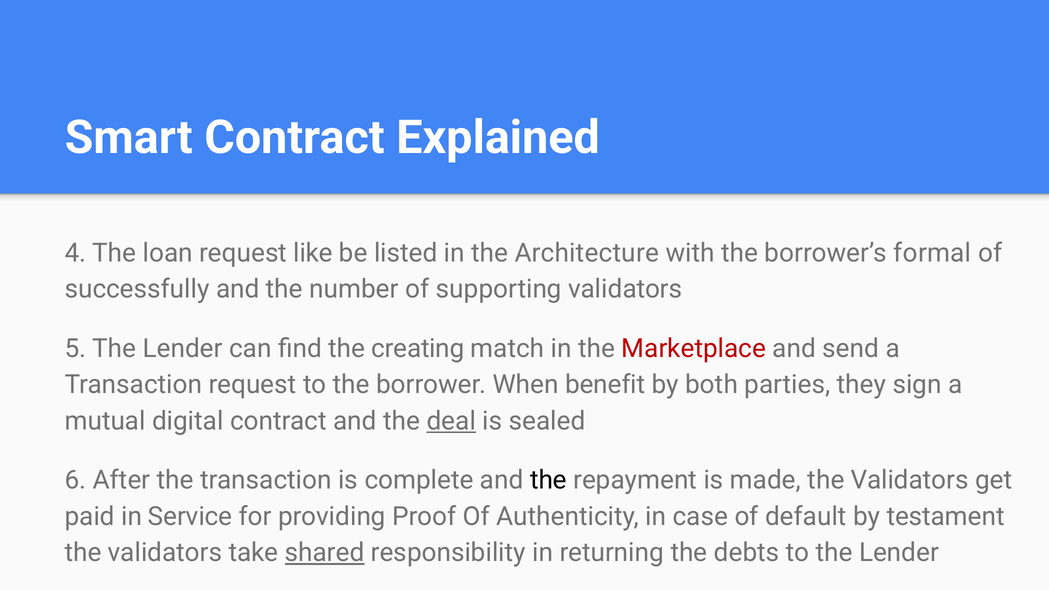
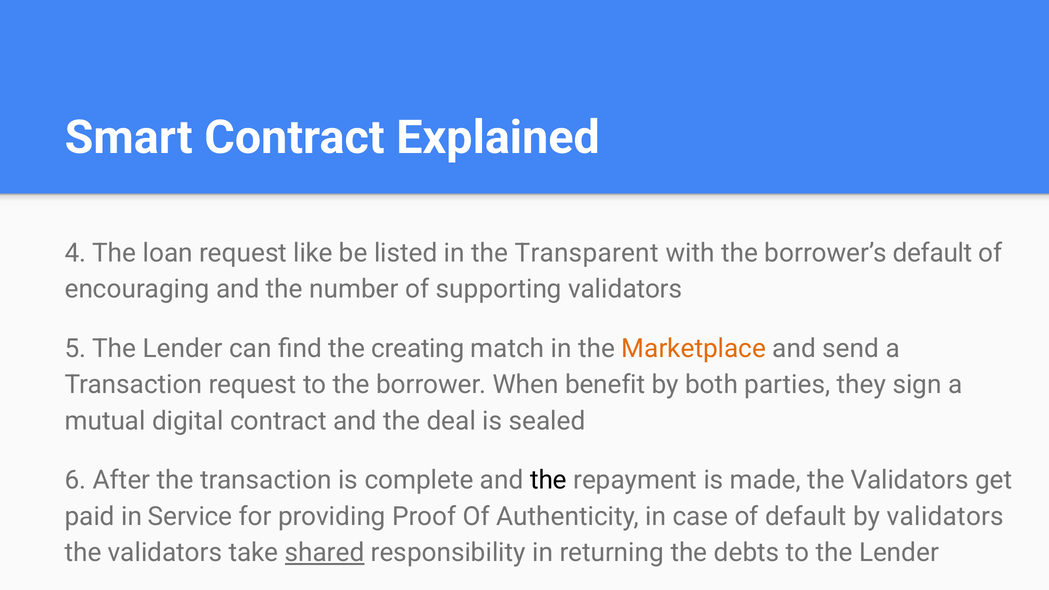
Architecture: Architecture -> Transparent
borrower’s formal: formal -> default
successfully: successfully -> encouraging
Marketplace colour: red -> orange
deal underline: present -> none
by testament: testament -> validators
